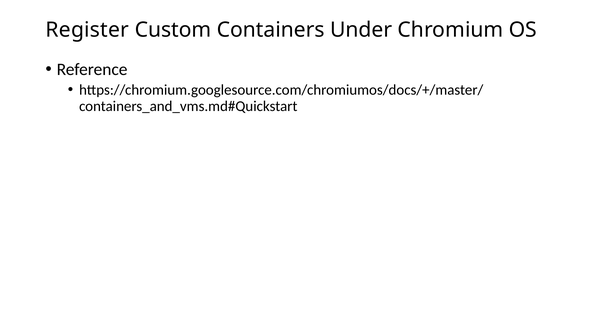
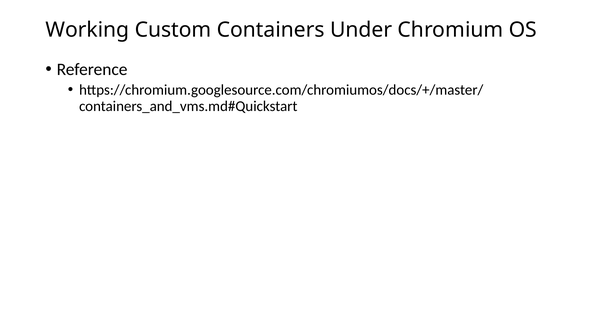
Register: Register -> Working
